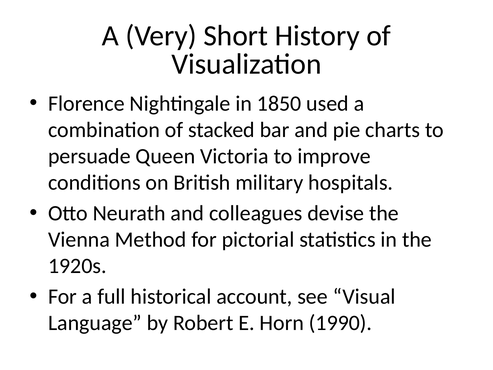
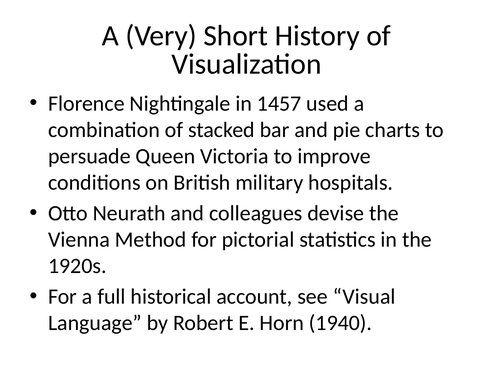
1850: 1850 -> 1457
1990: 1990 -> 1940
